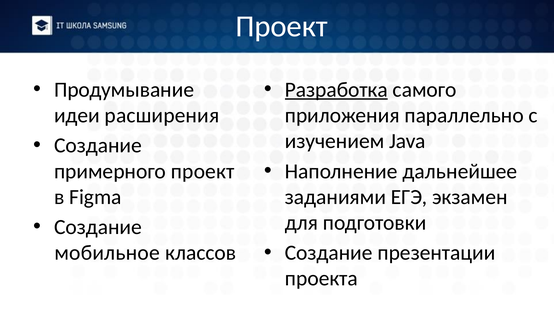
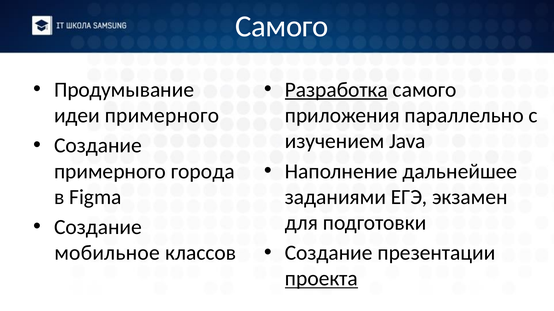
Проект at (282, 26): Проект -> Самого
идеи расширения: расширения -> примерного
примерного проект: проект -> города
проекта underline: none -> present
